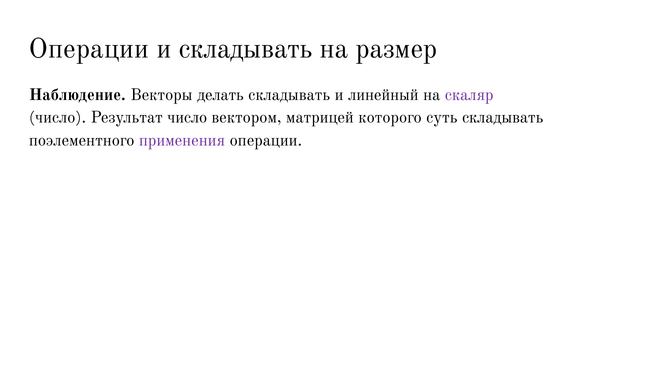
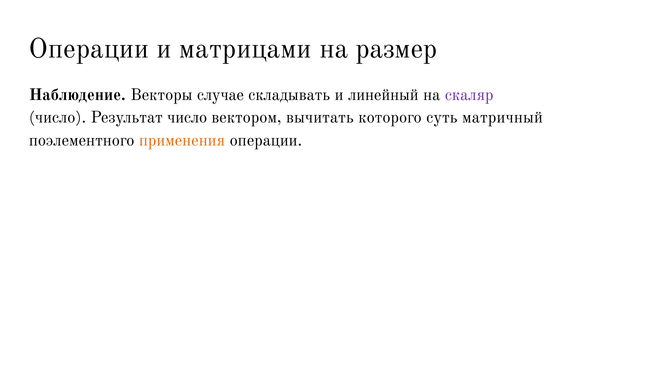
и складывать: складывать -> матрицами
делать: делать -> случае
матрицей: матрицей -> вычитать
суть складывать: складывать -> матричный
применения colour: purple -> orange
